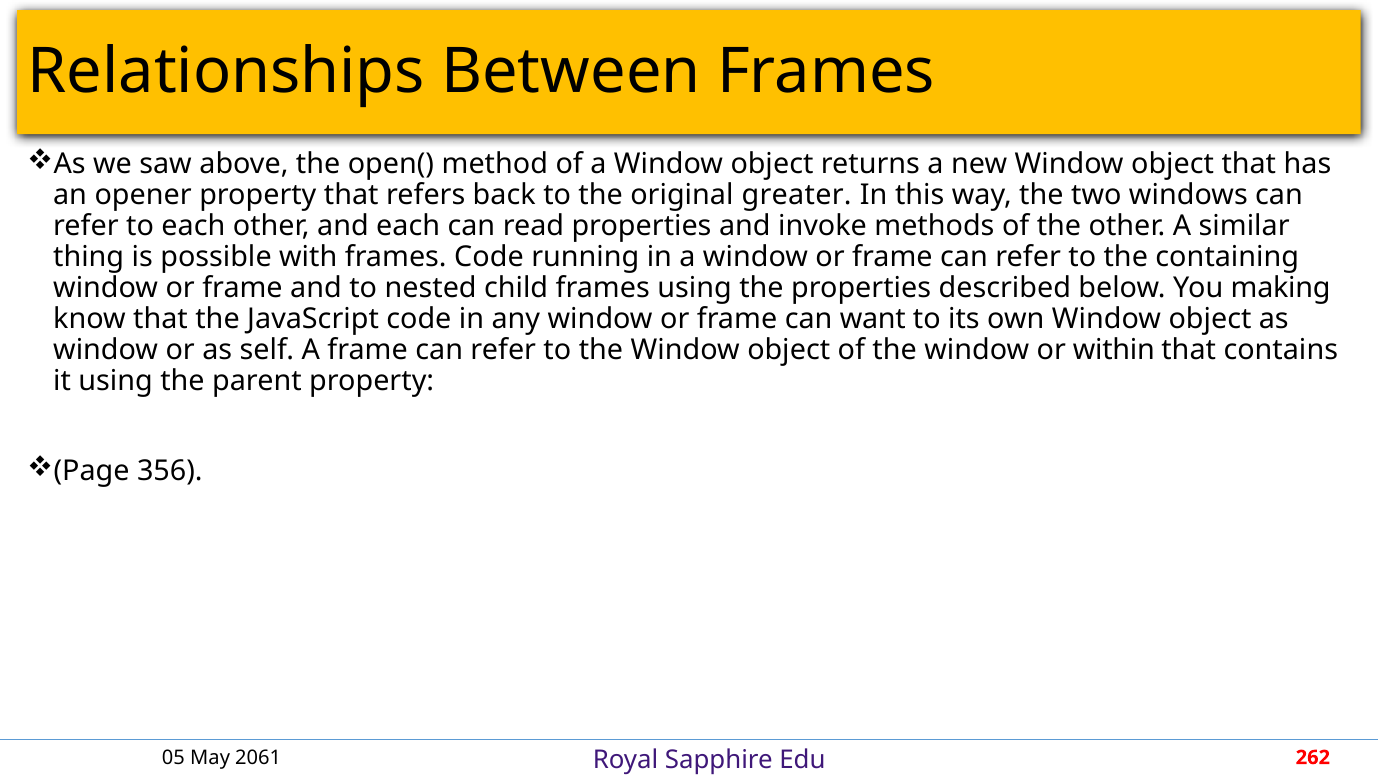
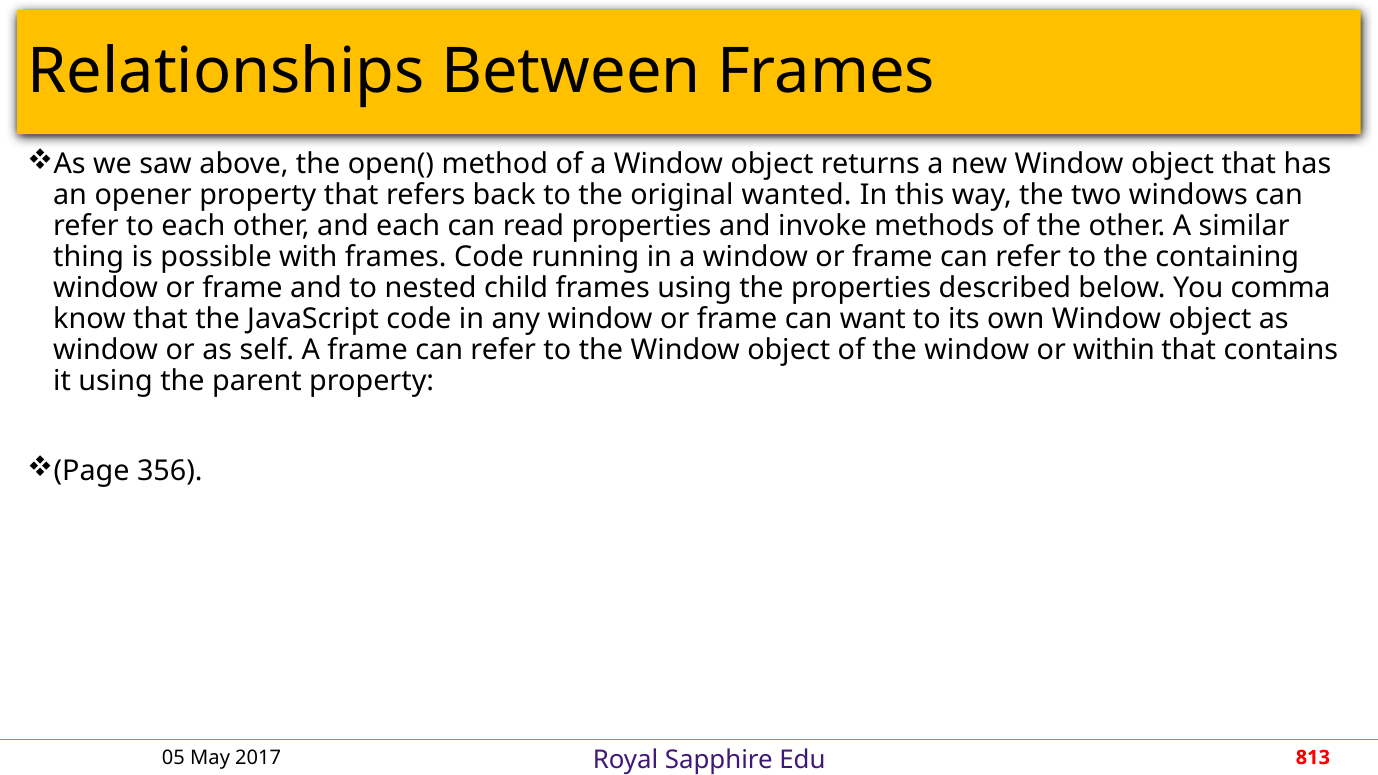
greater: greater -> wanted
making: making -> comma
2061: 2061 -> 2017
262: 262 -> 813
